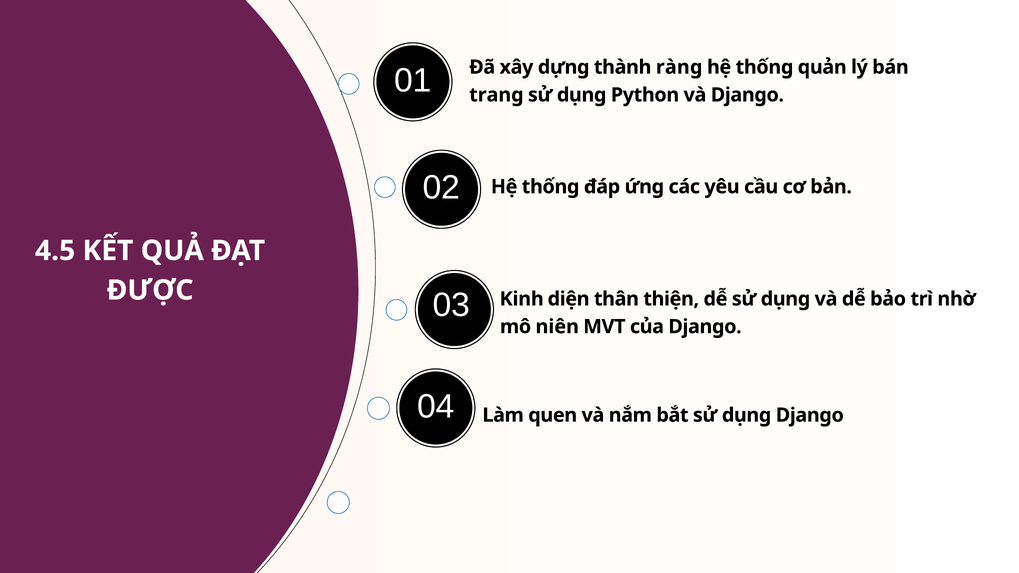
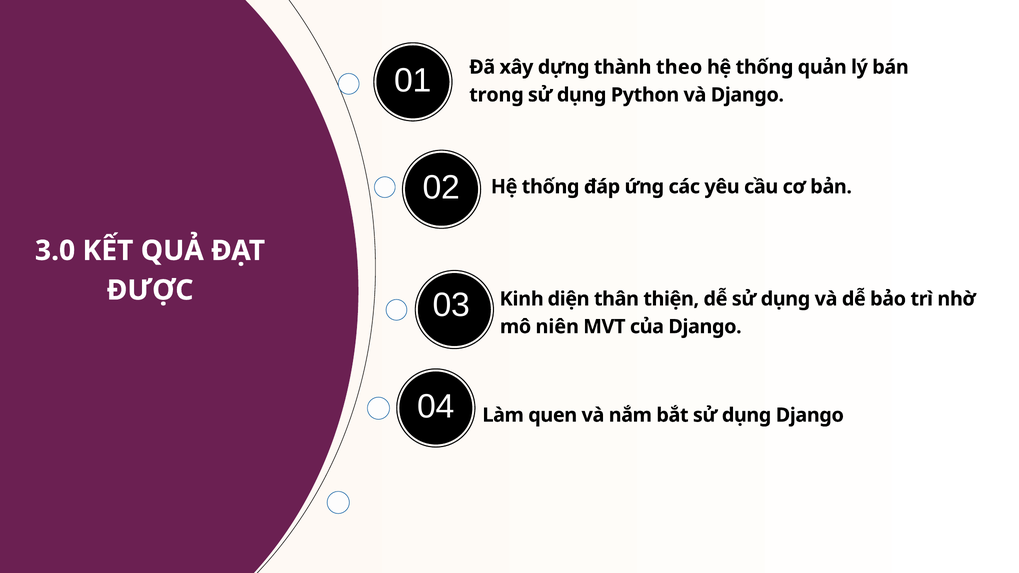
ràng: ràng -> theo
trang: trang -> trong
4.5: 4.5 -> 3.0
